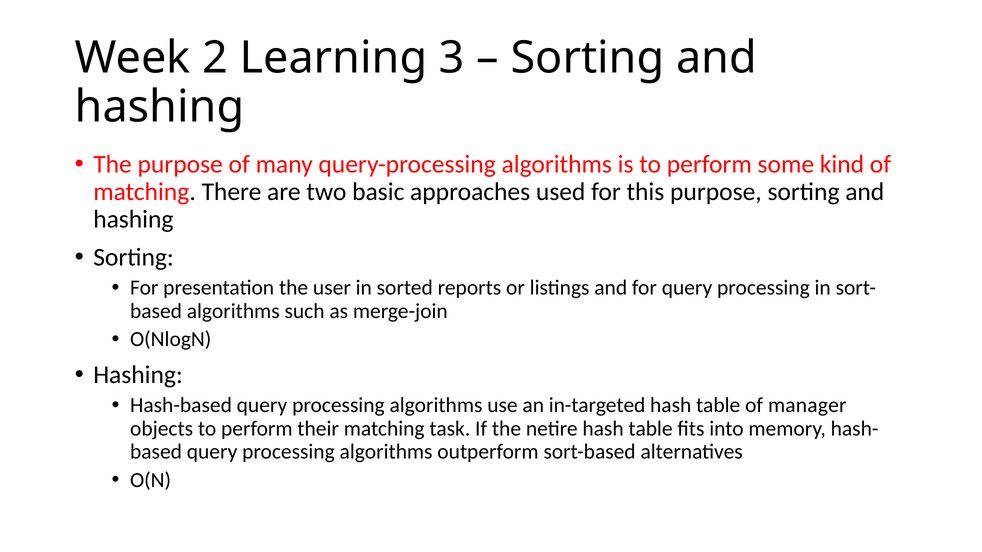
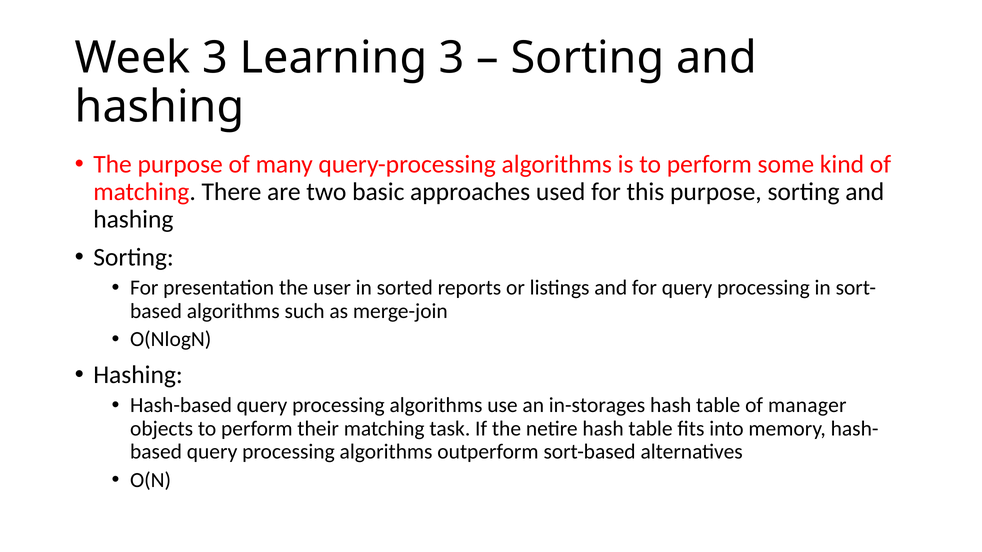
Week 2: 2 -> 3
in-targeted: in-targeted -> in-storages
